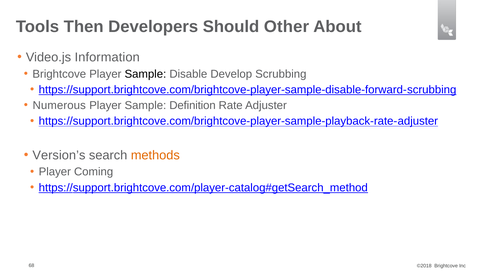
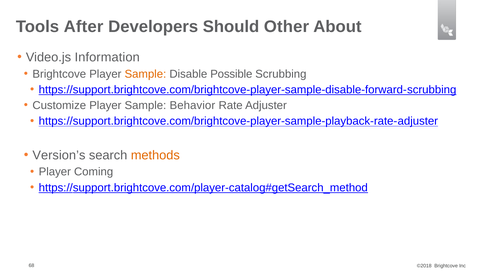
Then: Then -> After
Sample at (145, 74) colour: black -> orange
Develop: Develop -> Possible
Numerous: Numerous -> Customize
Definition: Definition -> Behavior
